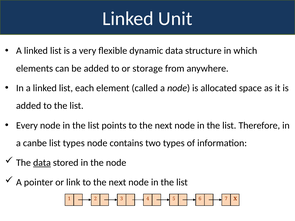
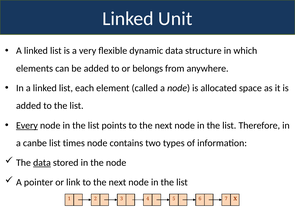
storage: storage -> belongs
Every underline: none -> present
list types: types -> times
